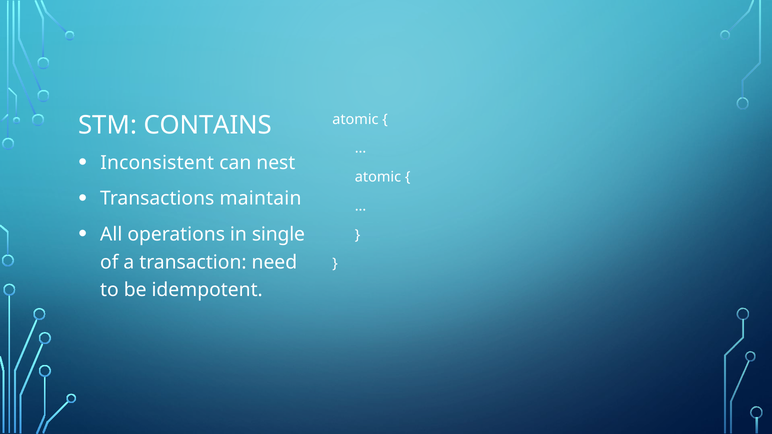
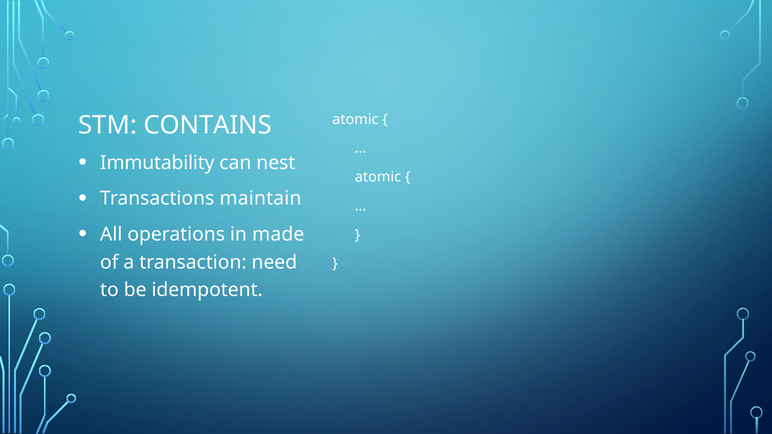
Inconsistent: Inconsistent -> Immutability
single: single -> made
